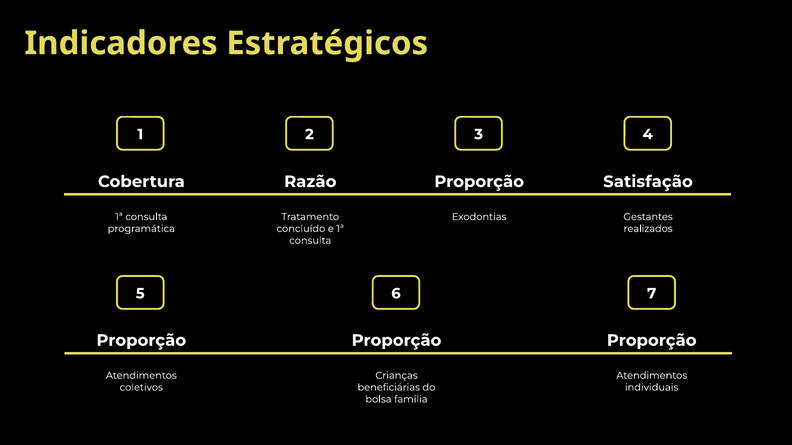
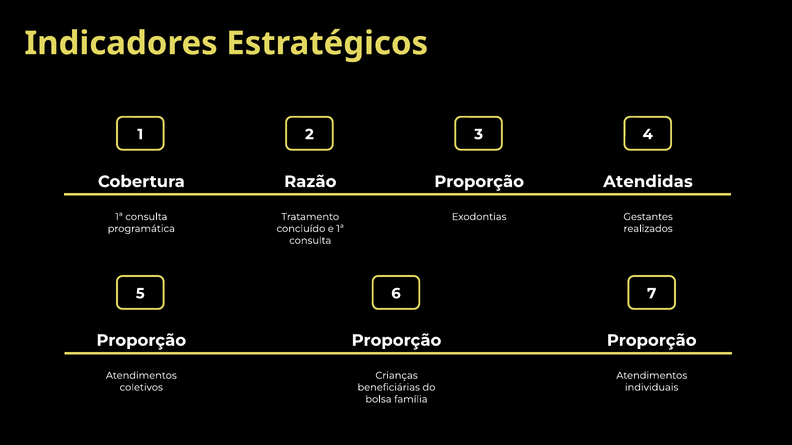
Satisfação: Satisfação -> Atendidas
